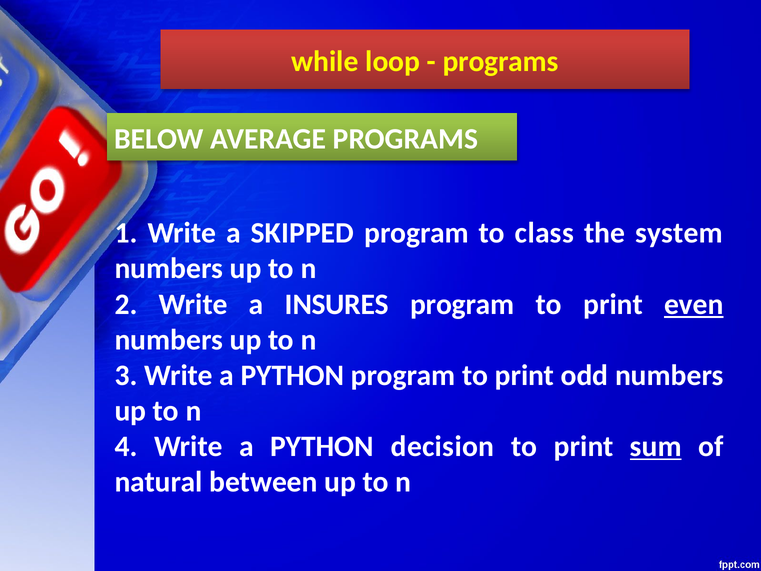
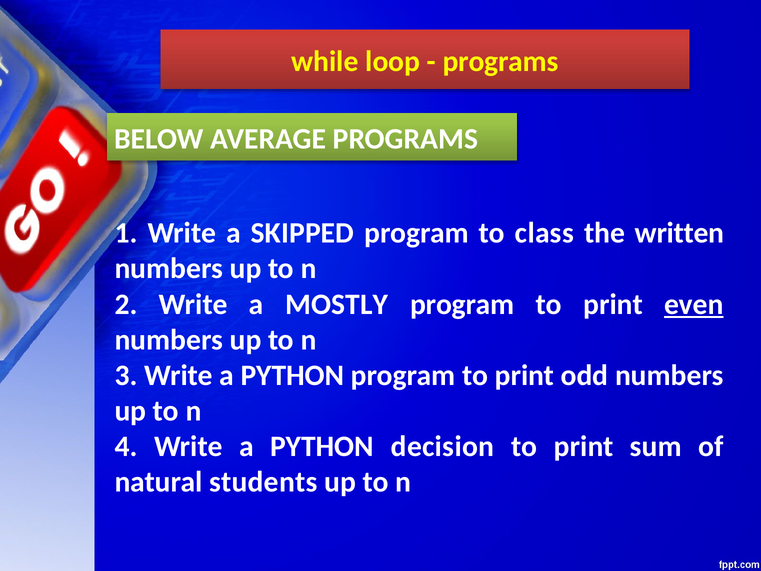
system: system -> written
INSURES: INSURES -> MOSTLY
sum underline: present -> none
between: between -> students
